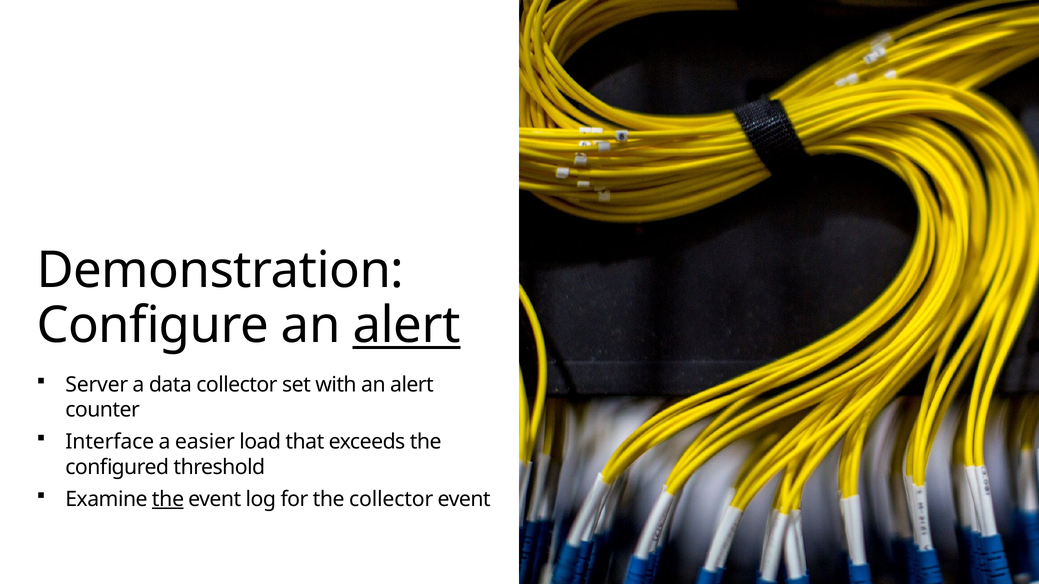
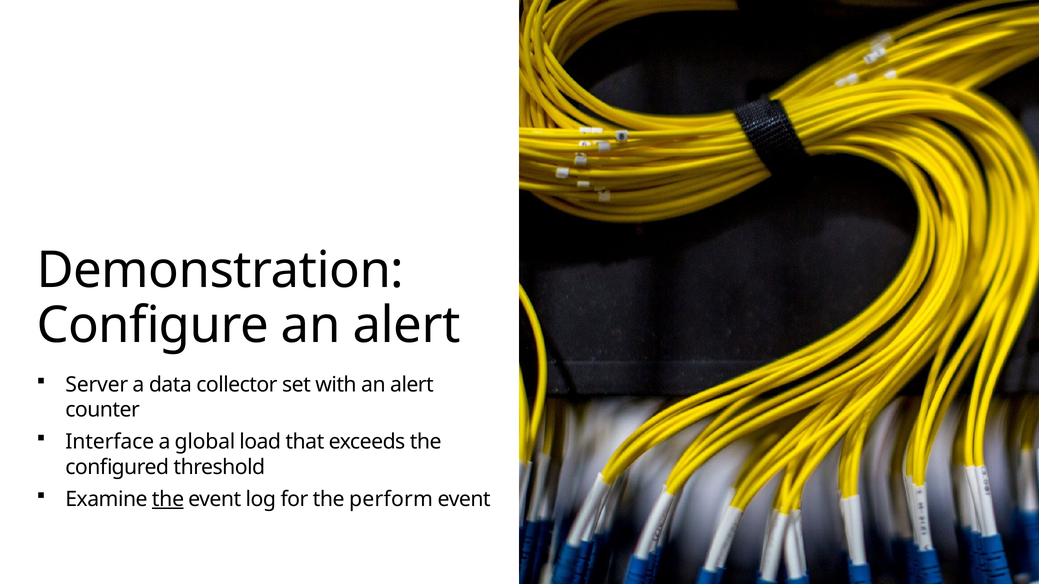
alert at (407, 326) underline: present -> none
easier: easier -> global
the collector: collector -> perform
